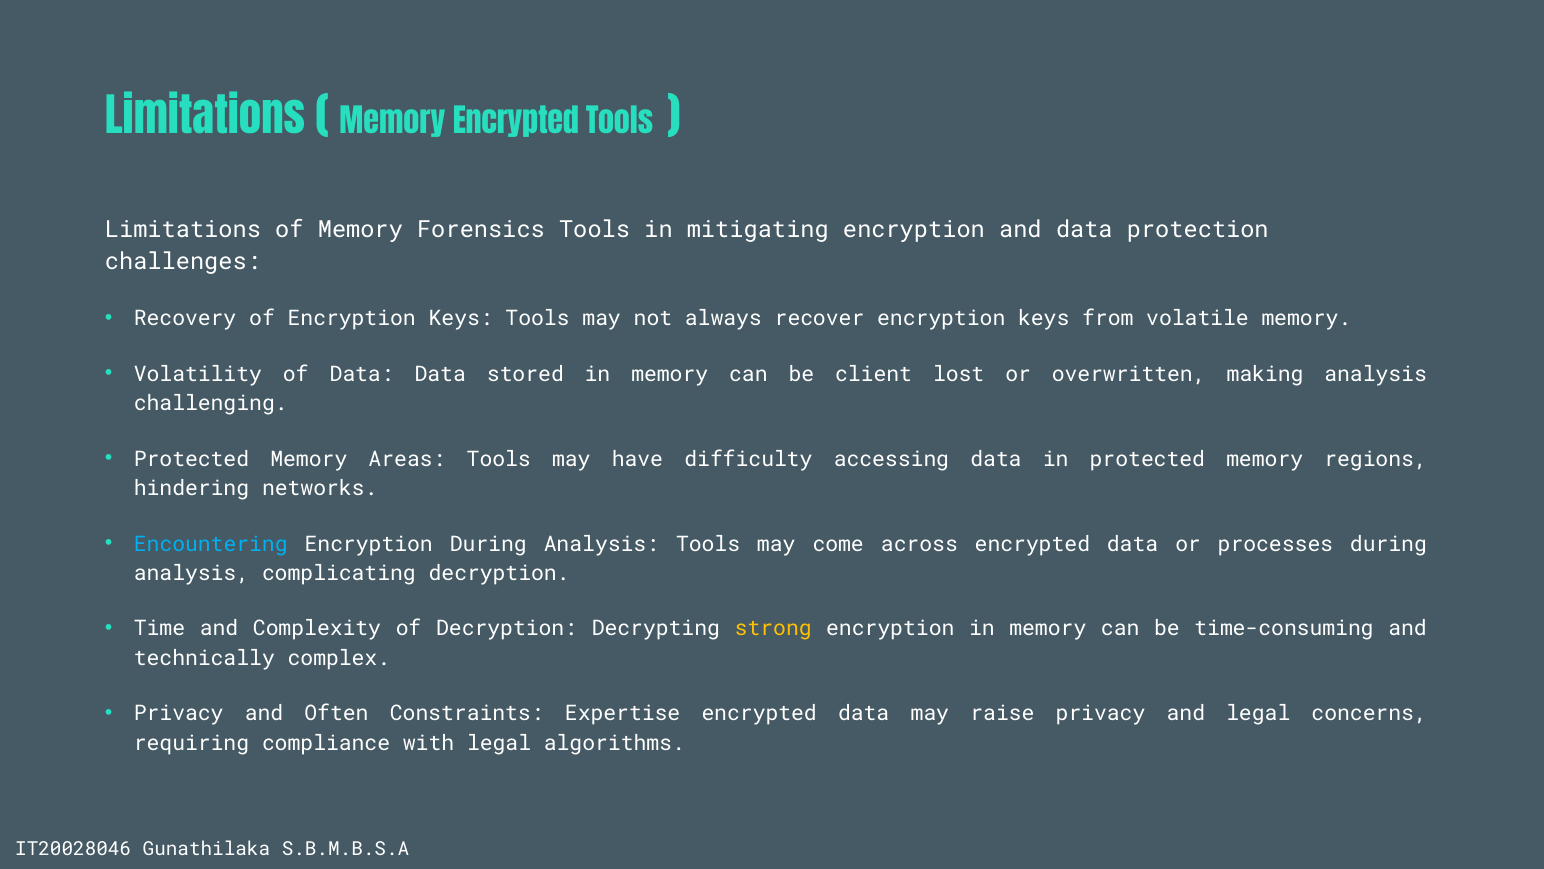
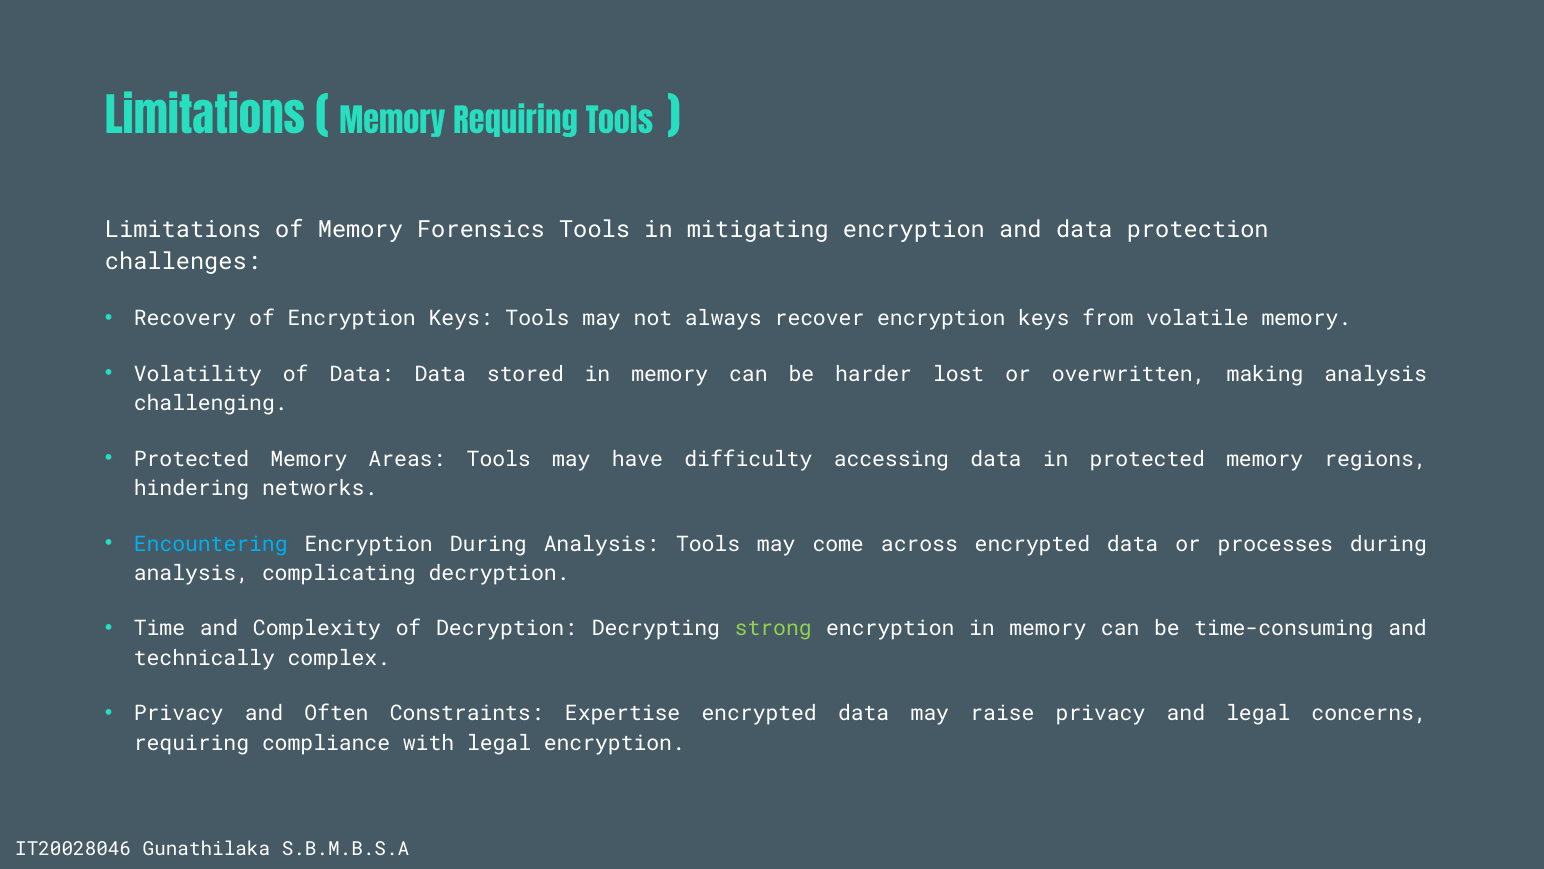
Memory Encrypted: Encrypted -> Requiring
client: client -> harder
strong colour: yellow -> light green
legal algorithms: algorithms -> encryption
